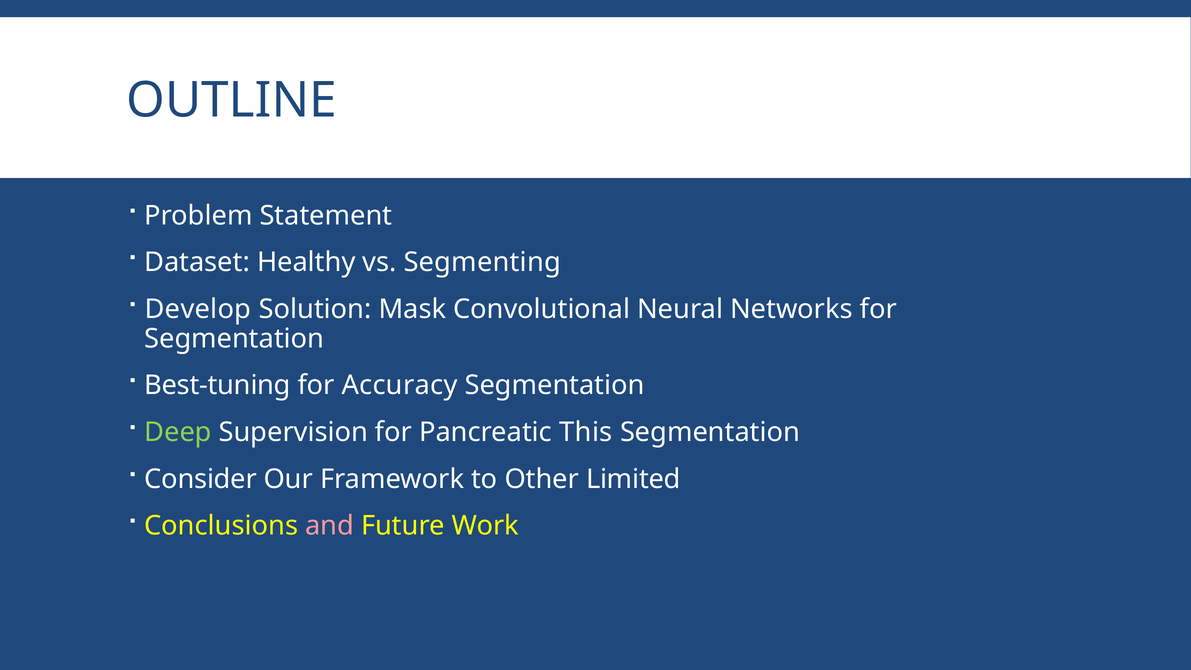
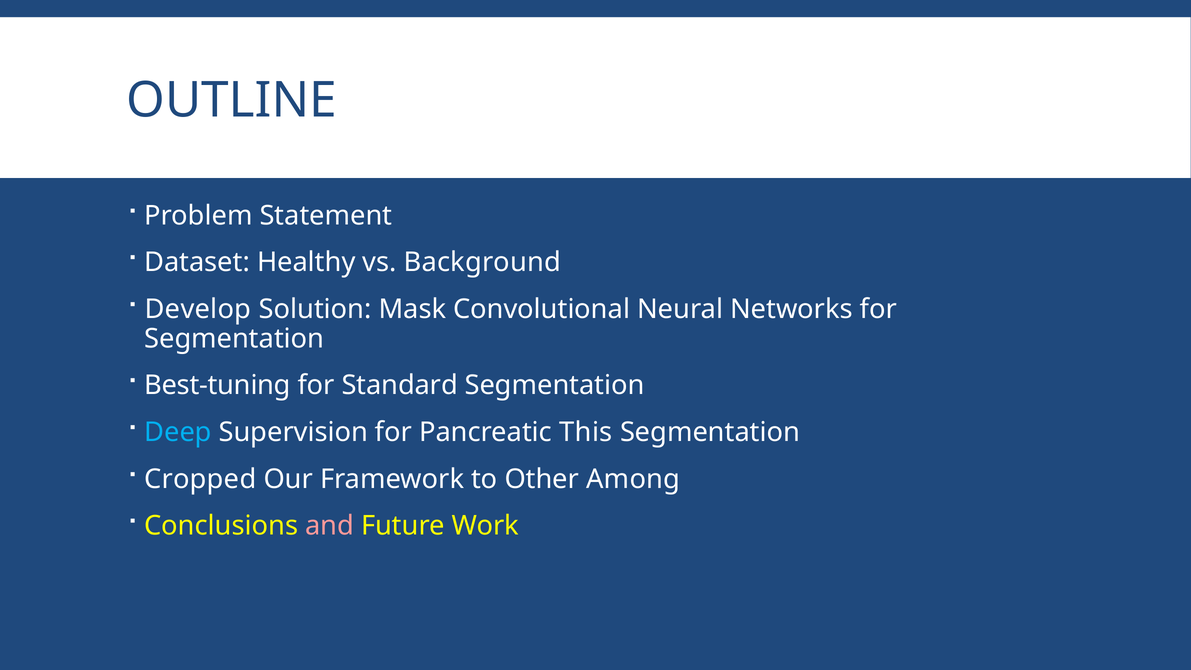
Segmenting: Segmenting -> Background
Accuracy: Accuracy -> Standard
Deep colour: light green -> light blue
Consider: Consider -> Cropped
Limited: Limited -> Among
